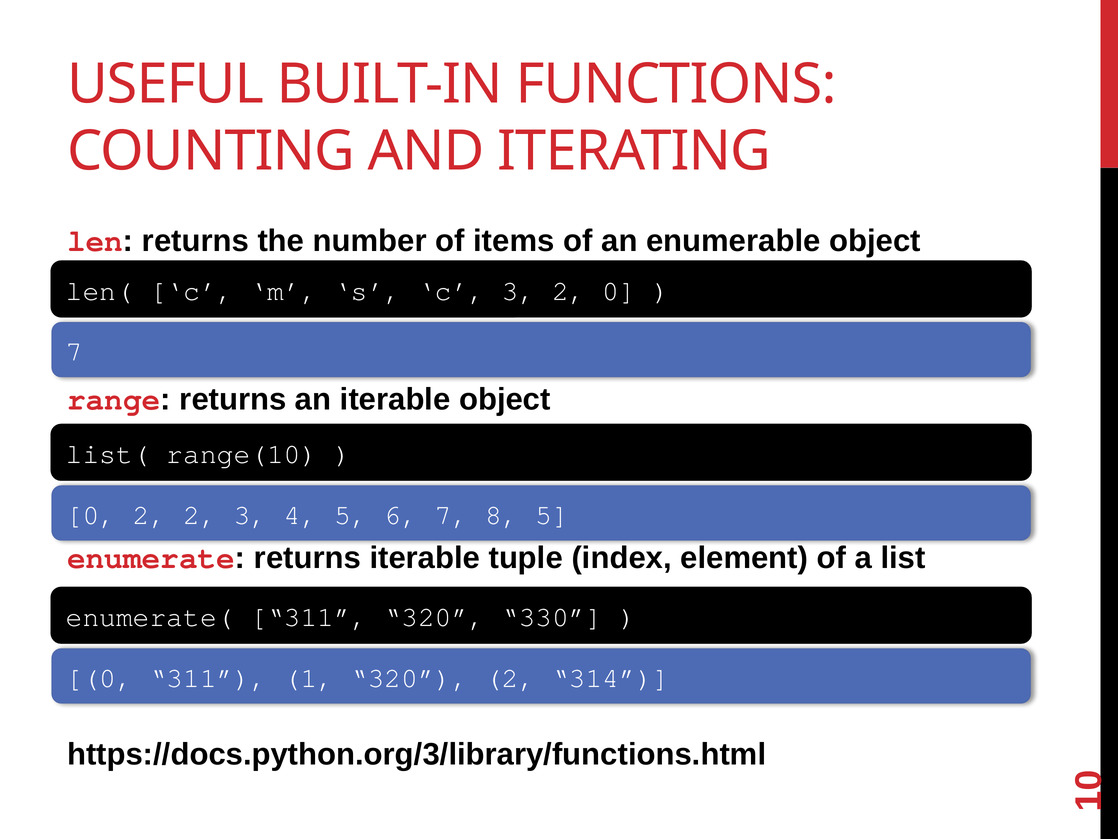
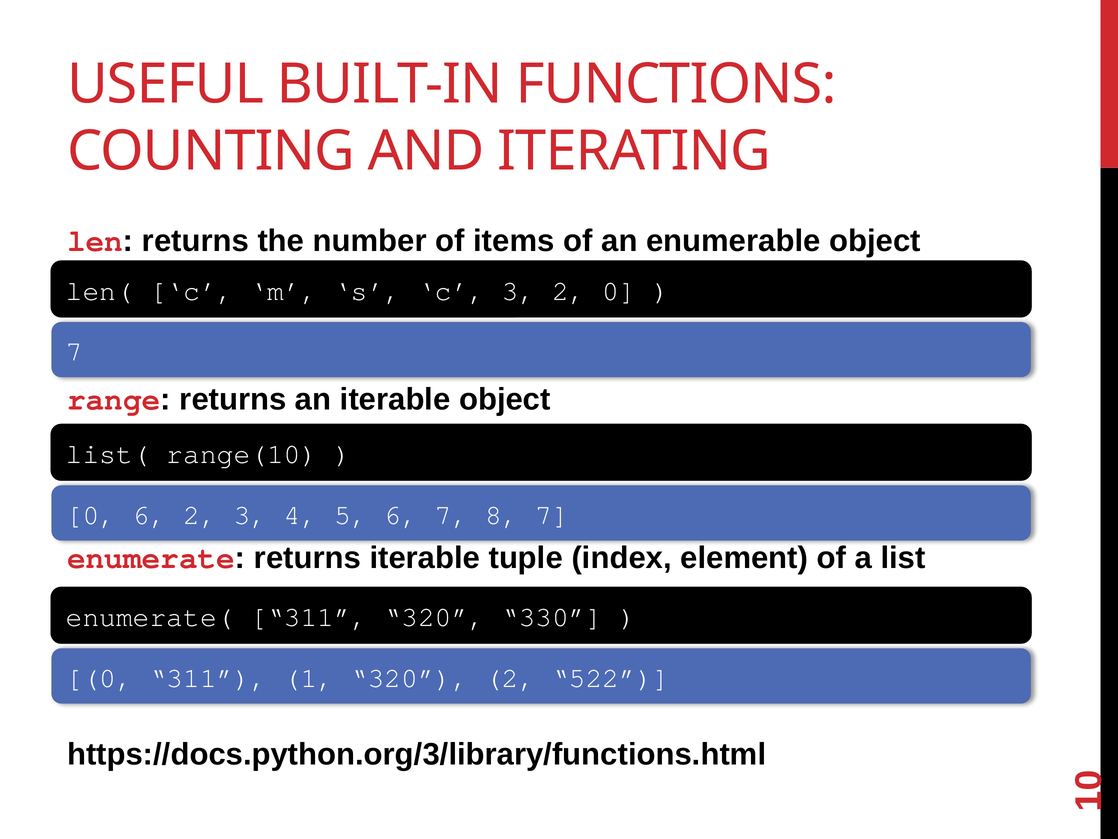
0 2: 2 -> 6
8 5: 5 -> 7
314: 314 -> 522
